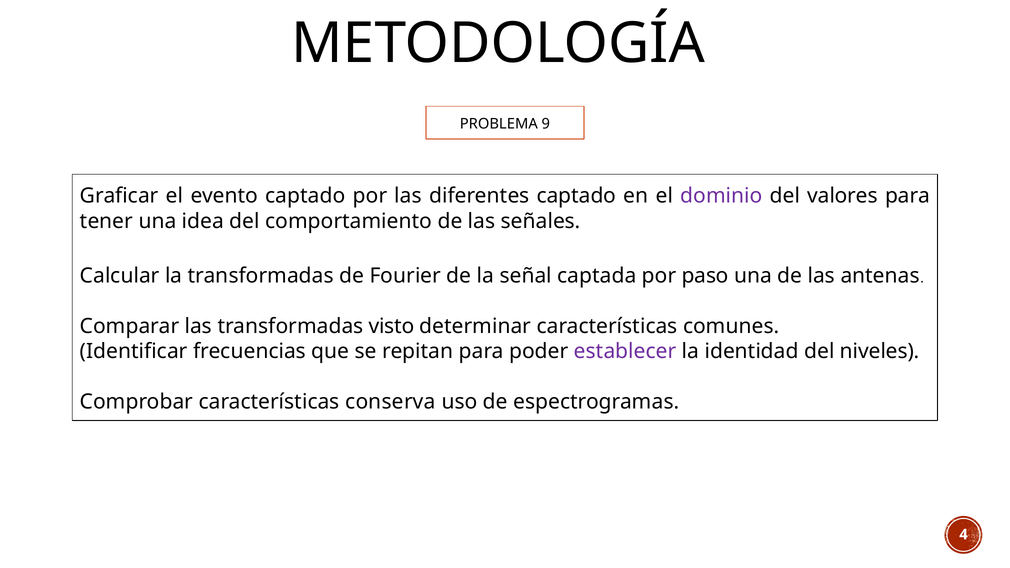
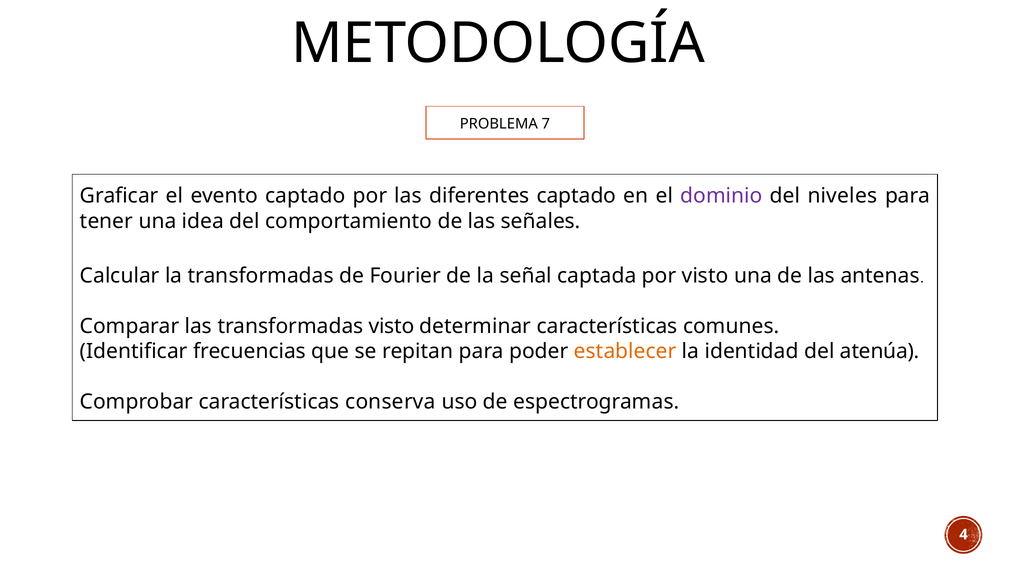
9: 9 -> 7
valores: valores -> niveles
por paso: paso -> visto
establecer colour: purple -> orange
niveles: niveles -> atenúa
